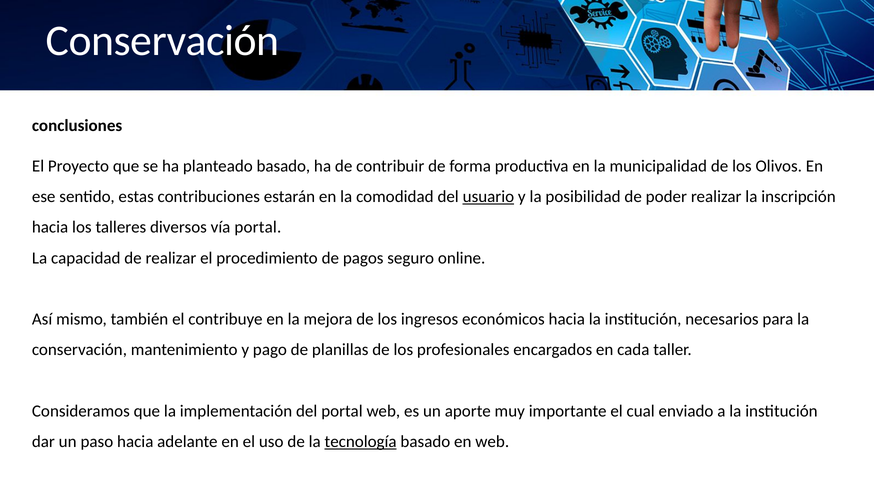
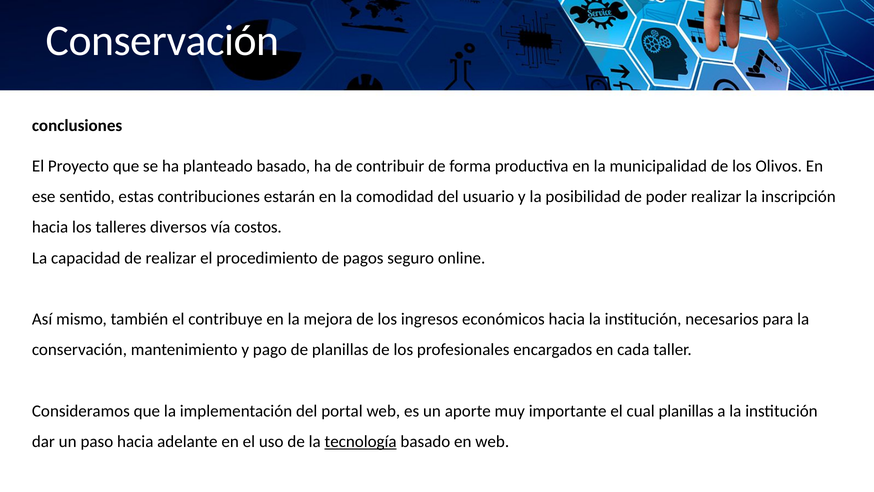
usuario underline: present -> none
vía portal: portal -> costos
cual enviado: enviado -> planillas
